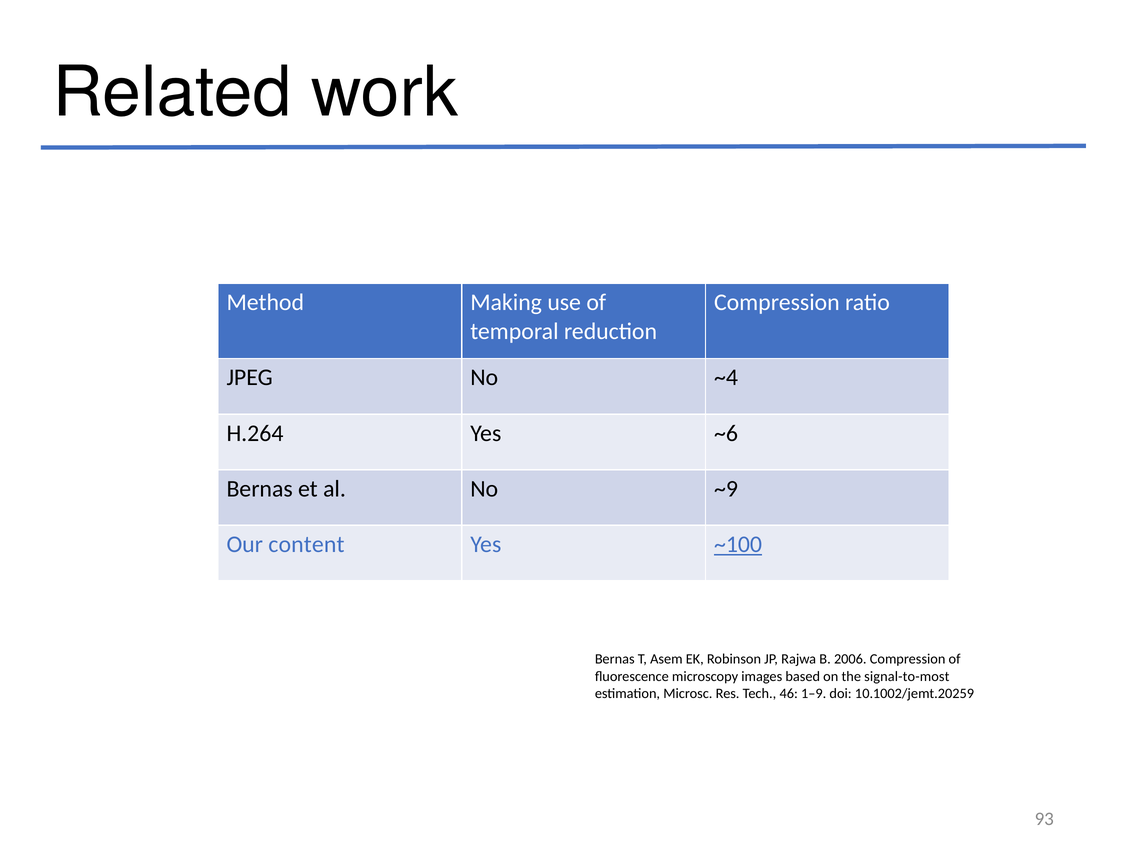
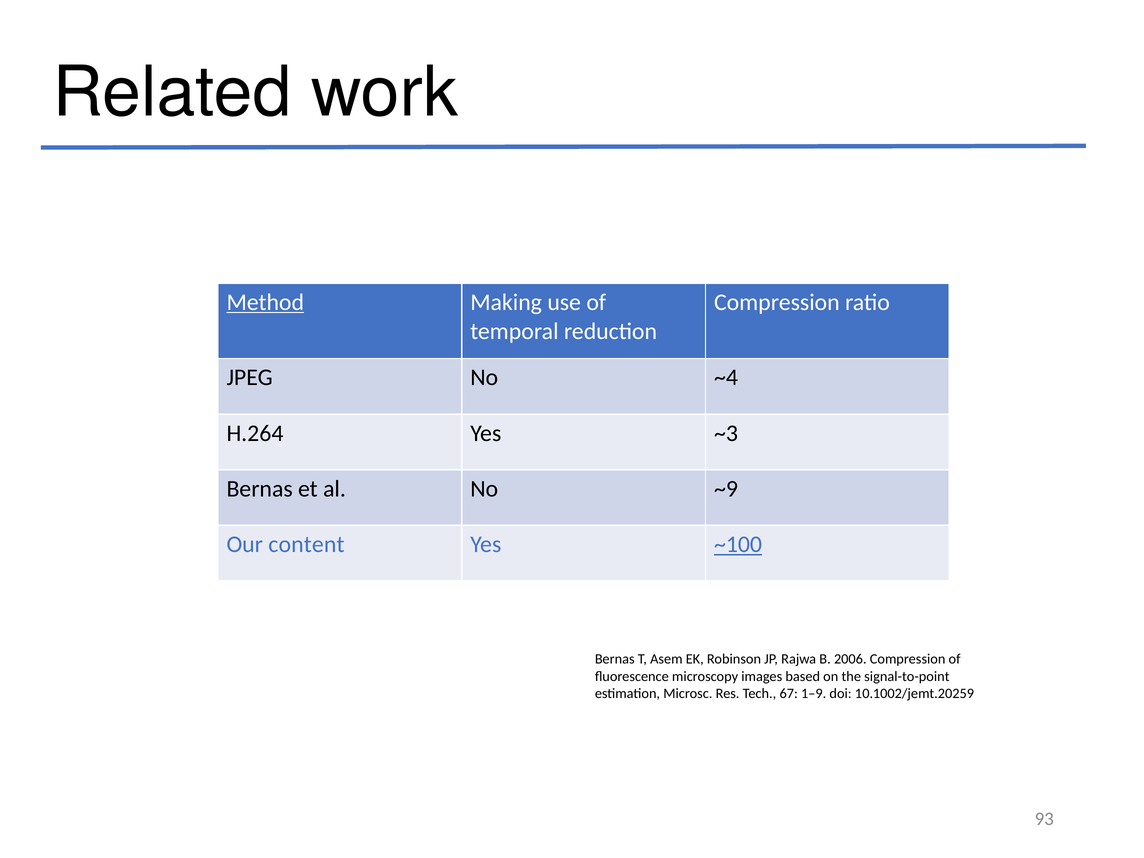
Method underline: none -> present
~6: ~6 -> ~3
signal-to-most: signal-to-most -> signal-to-point
46: 46 -> 67
